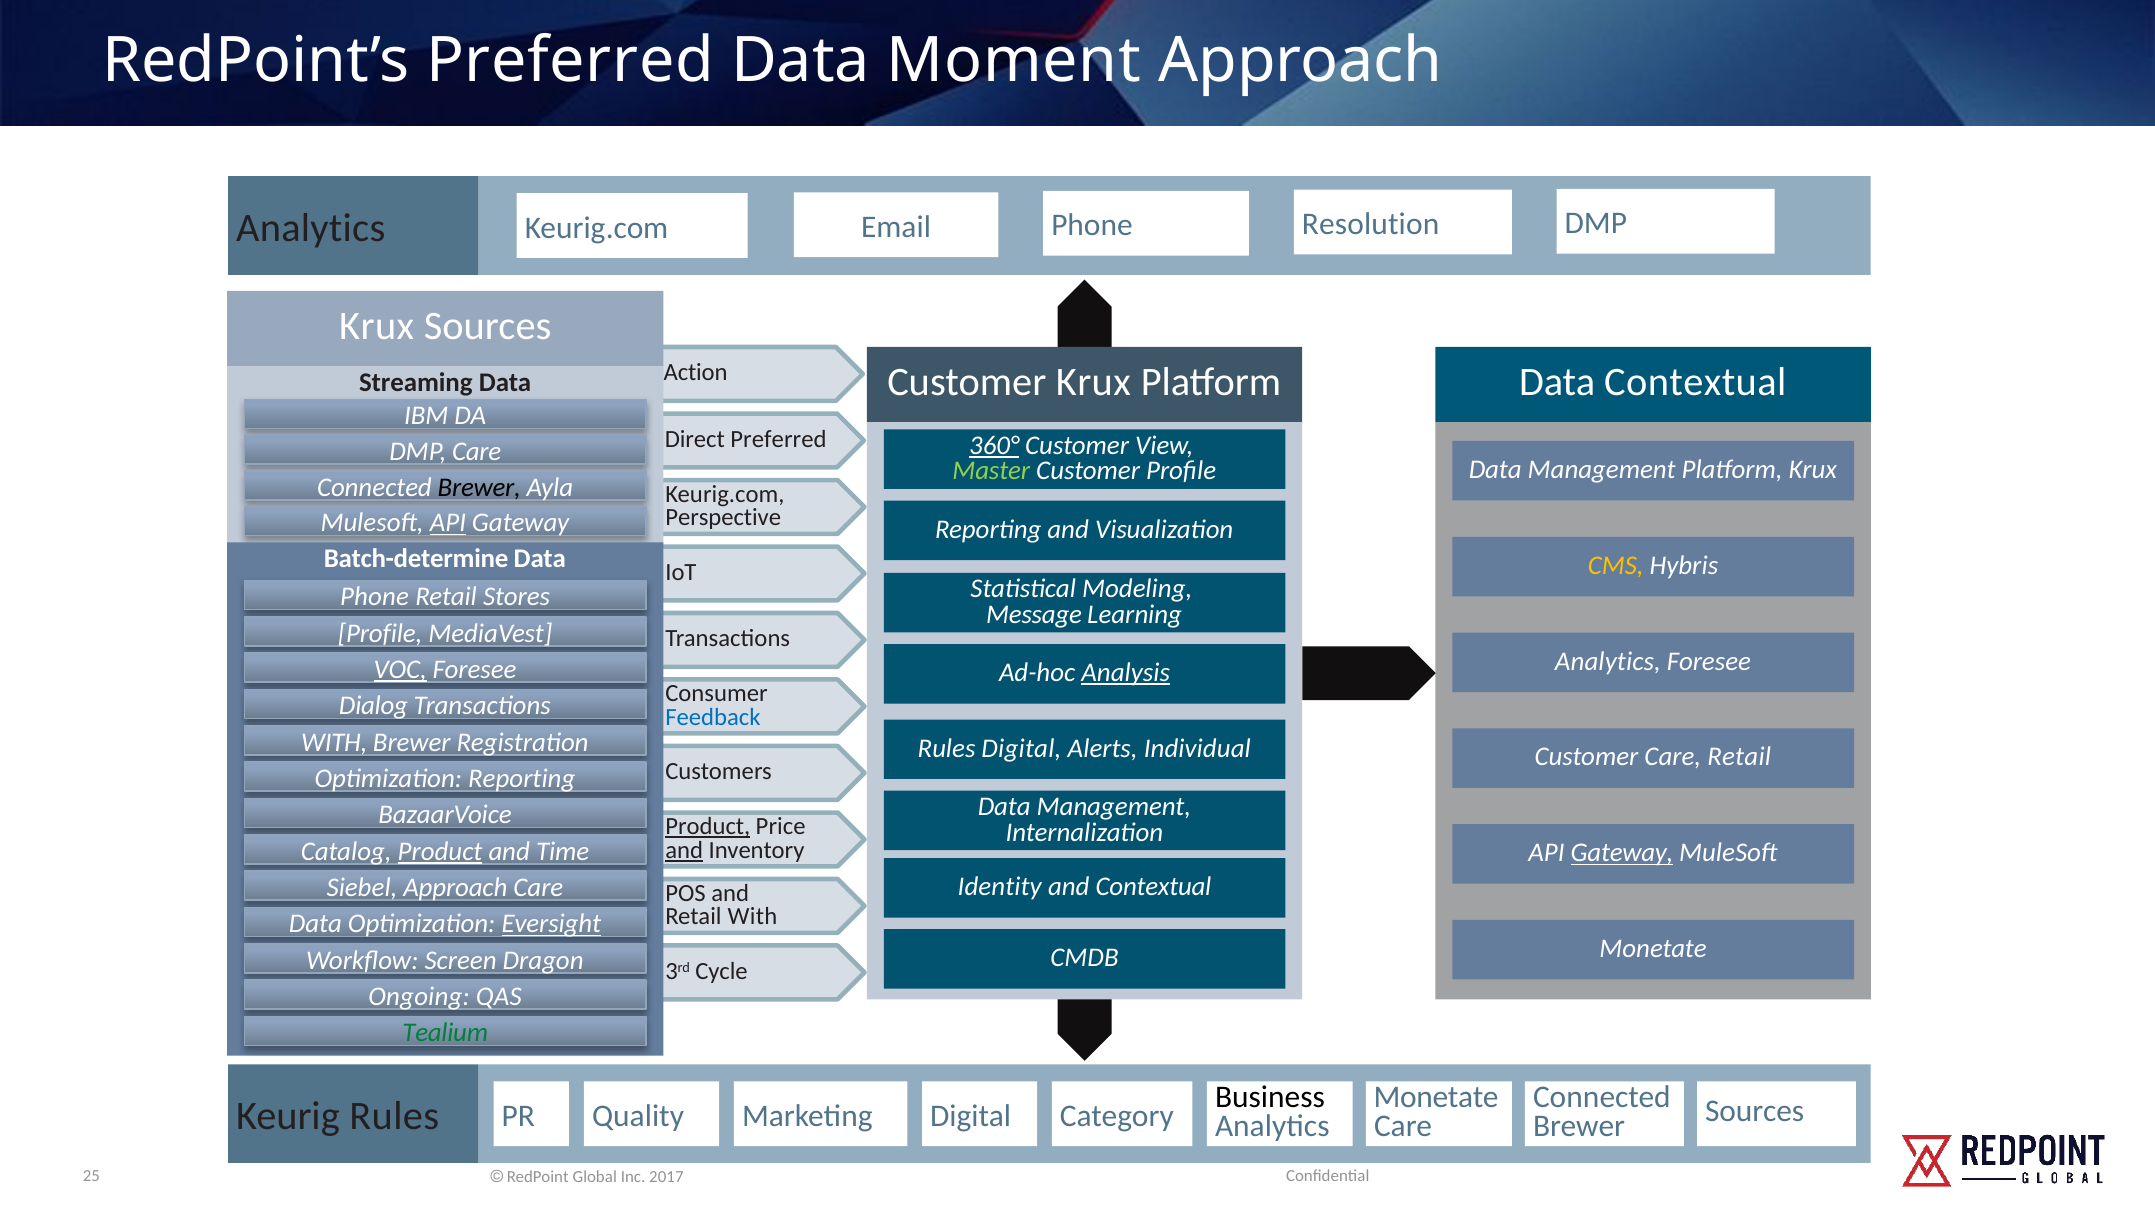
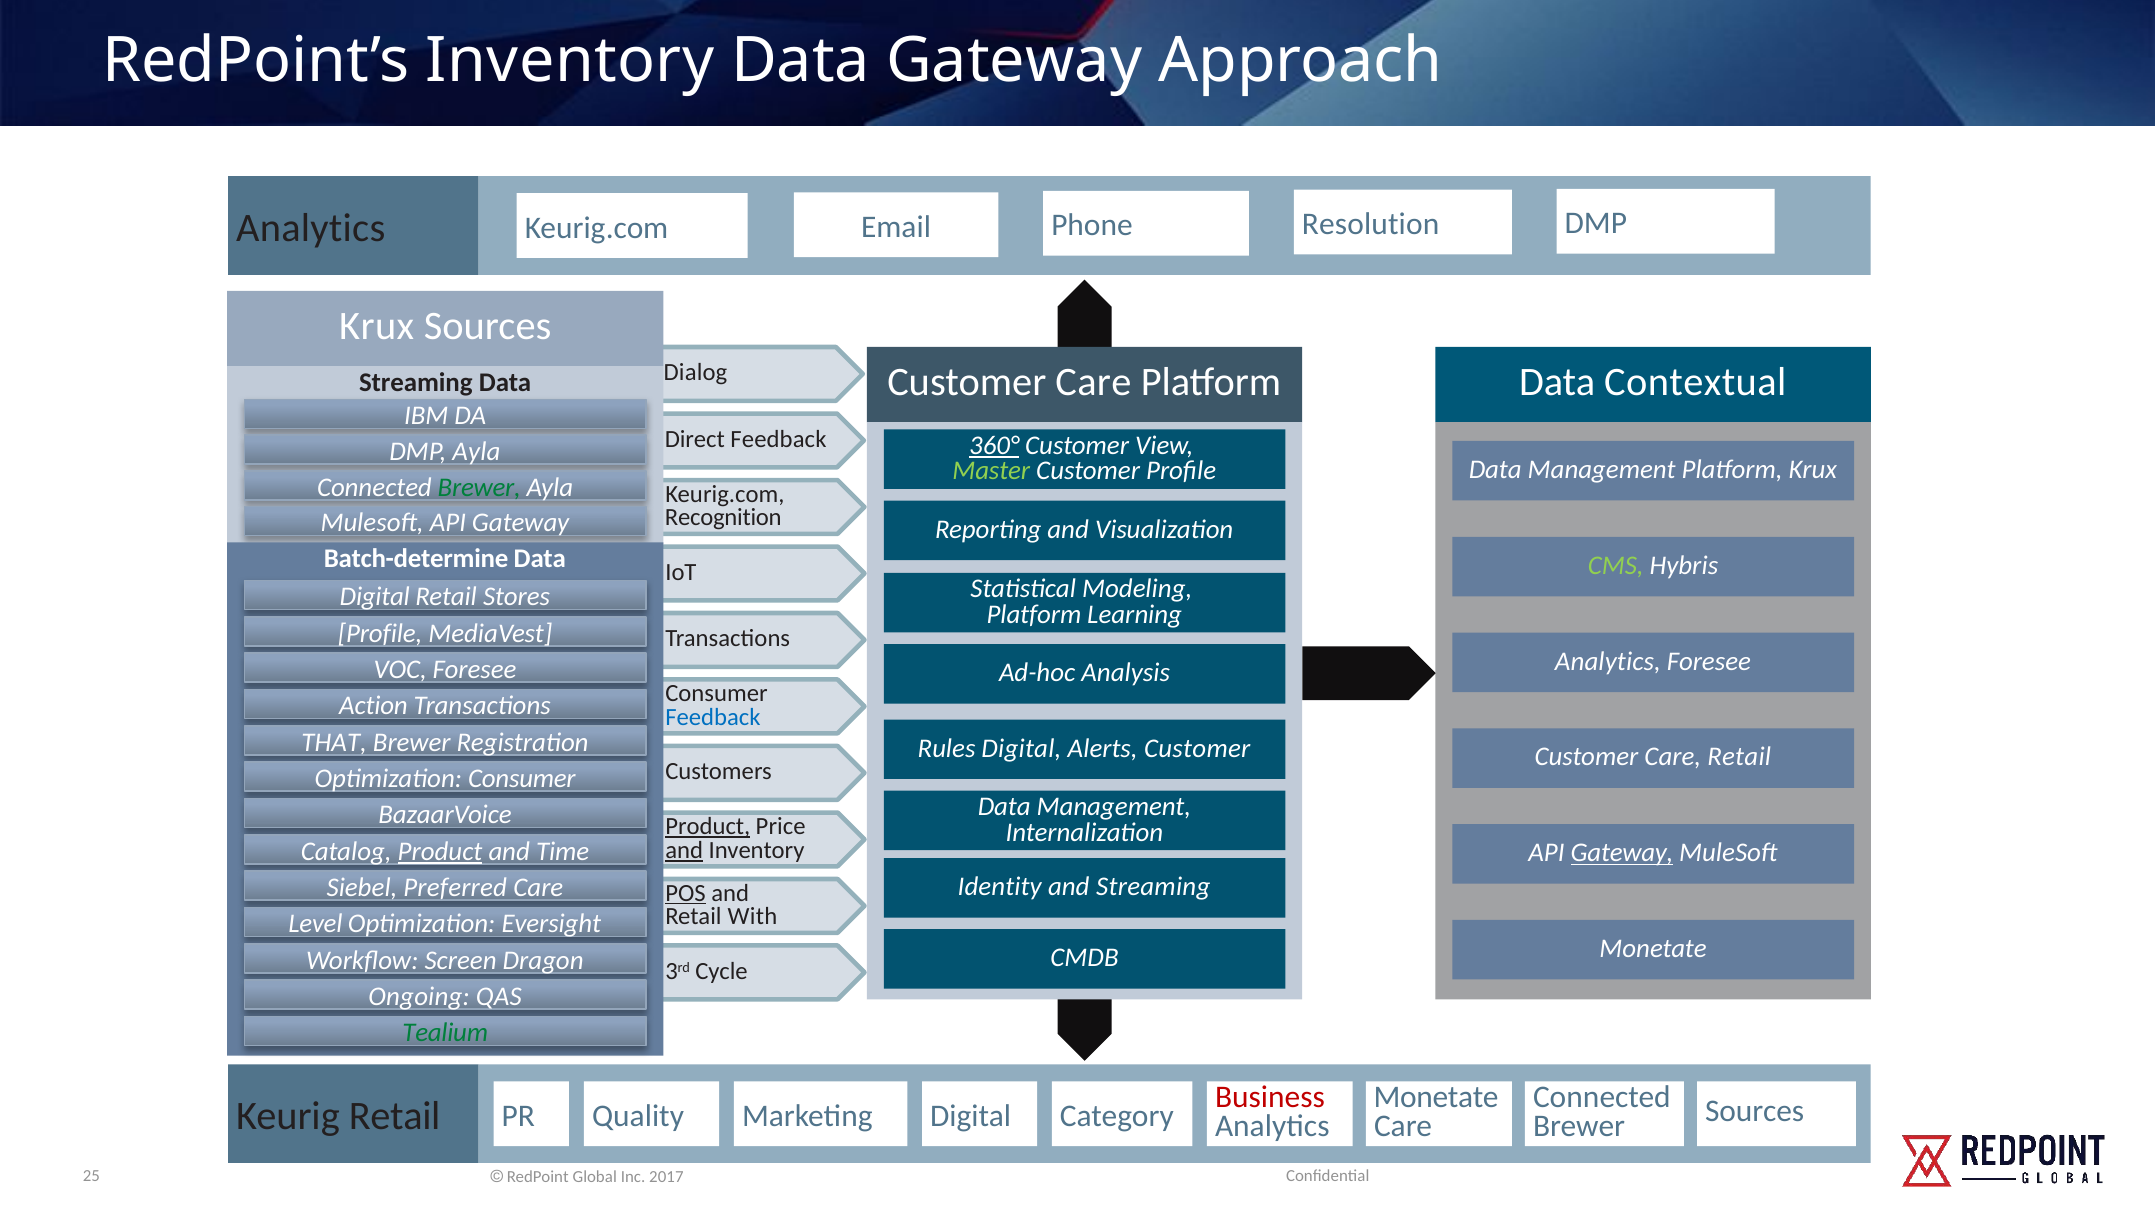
RedPoint’s Preferred: Preferred -> Inventory
Data Moment: Moment -> Gateway
Action: Action -> Dialog
Krux at (1093, 382): Krux -> Care
Direct Preferred: Preferred -> Feedback
DMP Care: Care -> Ayla
Brewer at (479, 487) colour: black -> green
Perspective: Perspective -> Recognition
API at (448, 523) underline: present -> none
CMS colour: yellow -> light green
Phone at (375, 597): Phone -> Digital
Message at (1034, 615): Message -> Platform
VOC underline: present -> none
Analysis underline: present -> none
Dialog: Dialog -> Action
WITH at (334, 742): WITH -> THAT
Alerts Individual: Individual -> Customer
Optimization Reporting: Reporting -> Consumer
and Contextual: Contextual -> Streaming
Siebel Approach: Approach -> Preferred
POS underline: none -> present
Data at (315, 924): Data -> Level
Eversight underline: present -> none
Business colour: black -> red
Keurig Rules: Rules -> Retail
